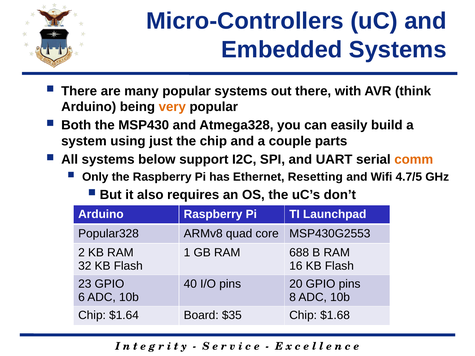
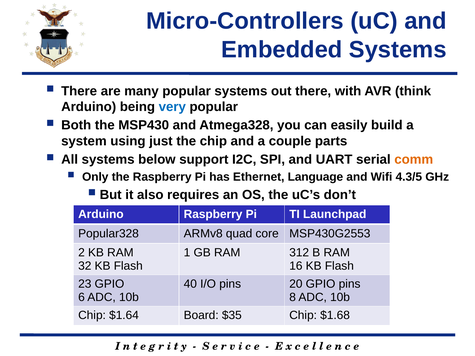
very colour: orange -> blue
Resetting: Resetting -> Language
4.7/5: 4.7/5 -> 4.3/5
688: 688 -> 312
